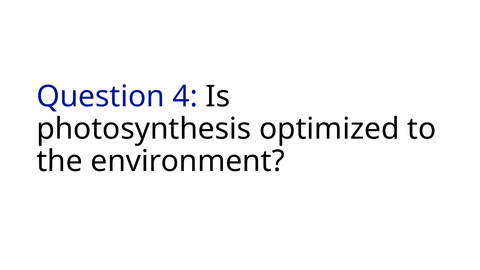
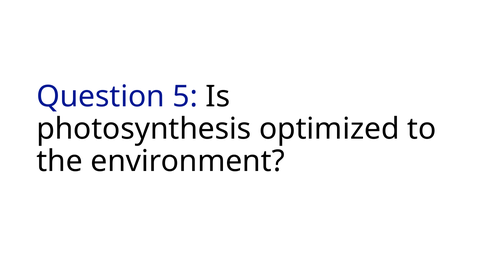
4: 4 -> 5
